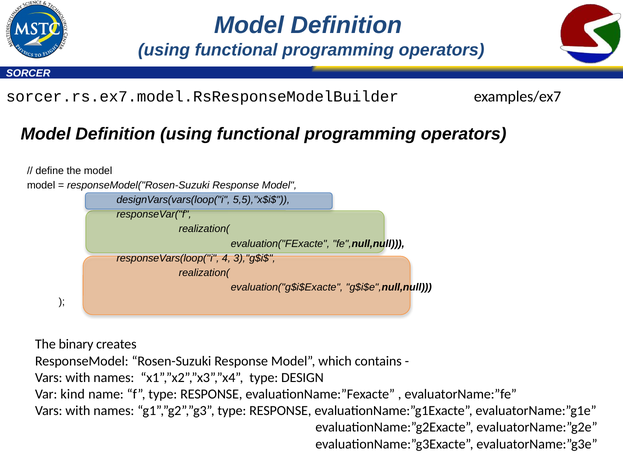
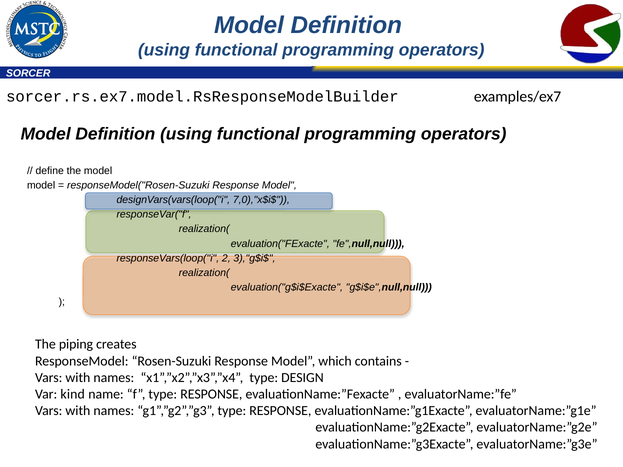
5,5),"x$i$: 5,5),"x$i$ -> 7,0),"x$i$
4: 4 -> 2
binary: binary -> piping
